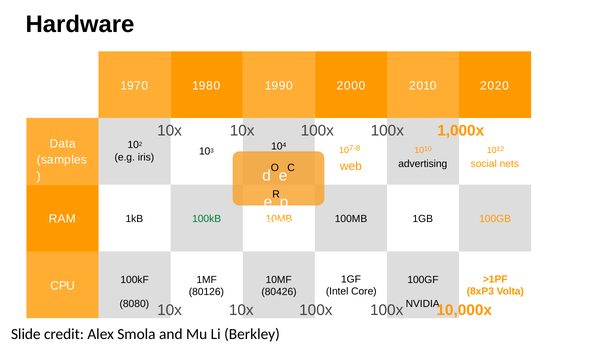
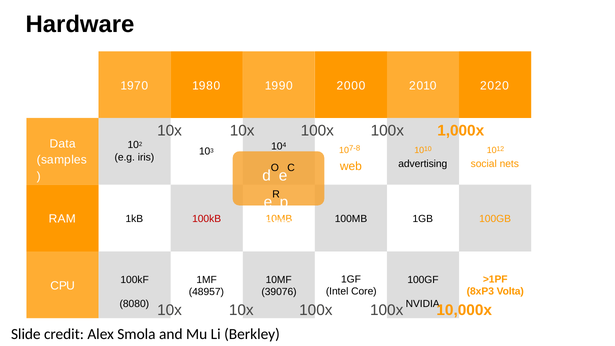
100kB colour: green -> red
80126: 80126 -> 48957
80426: 80426 -> 39076
